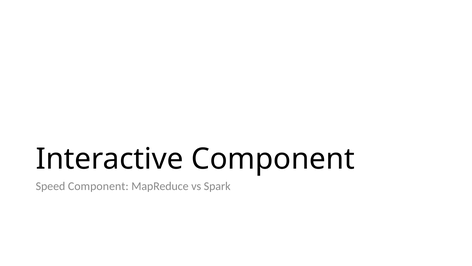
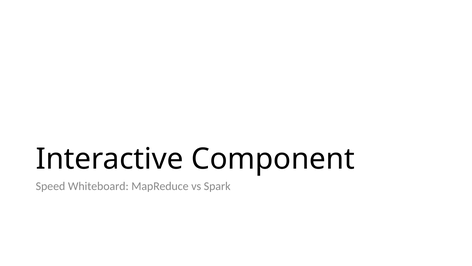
Speed Component: Component -> Whiteboard
